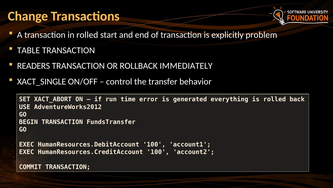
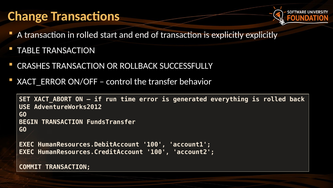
explicitly problem: problem -> explicitly
READERS: READERS -> CRASHES
IMMEDIATELY: IMMEDIATELY -> SUCCESSFULLY
XACT_SINGLE: XACT_SINGLE -> XACT_ERROR
